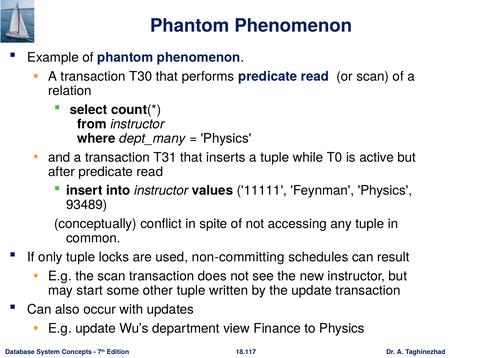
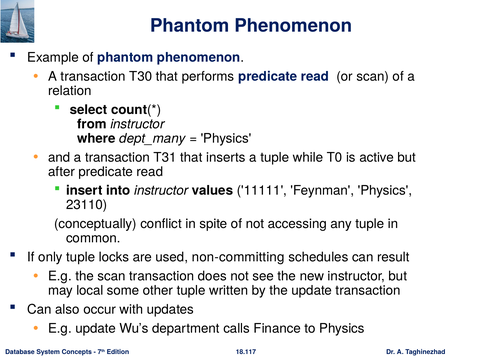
93489: 93489 -> 23110
start: start -> local
view: view -> calls
